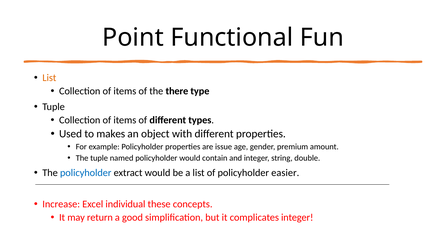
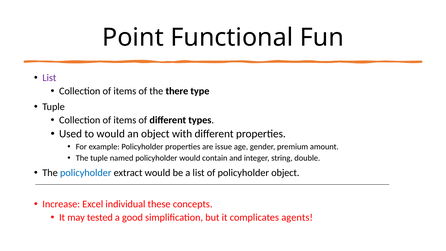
List at (49, 78) colour: orange -> purple
to makes: makes -> would
policyholder easier: easier -> object
return: return -> tested
complicates integer: integer -> agents
